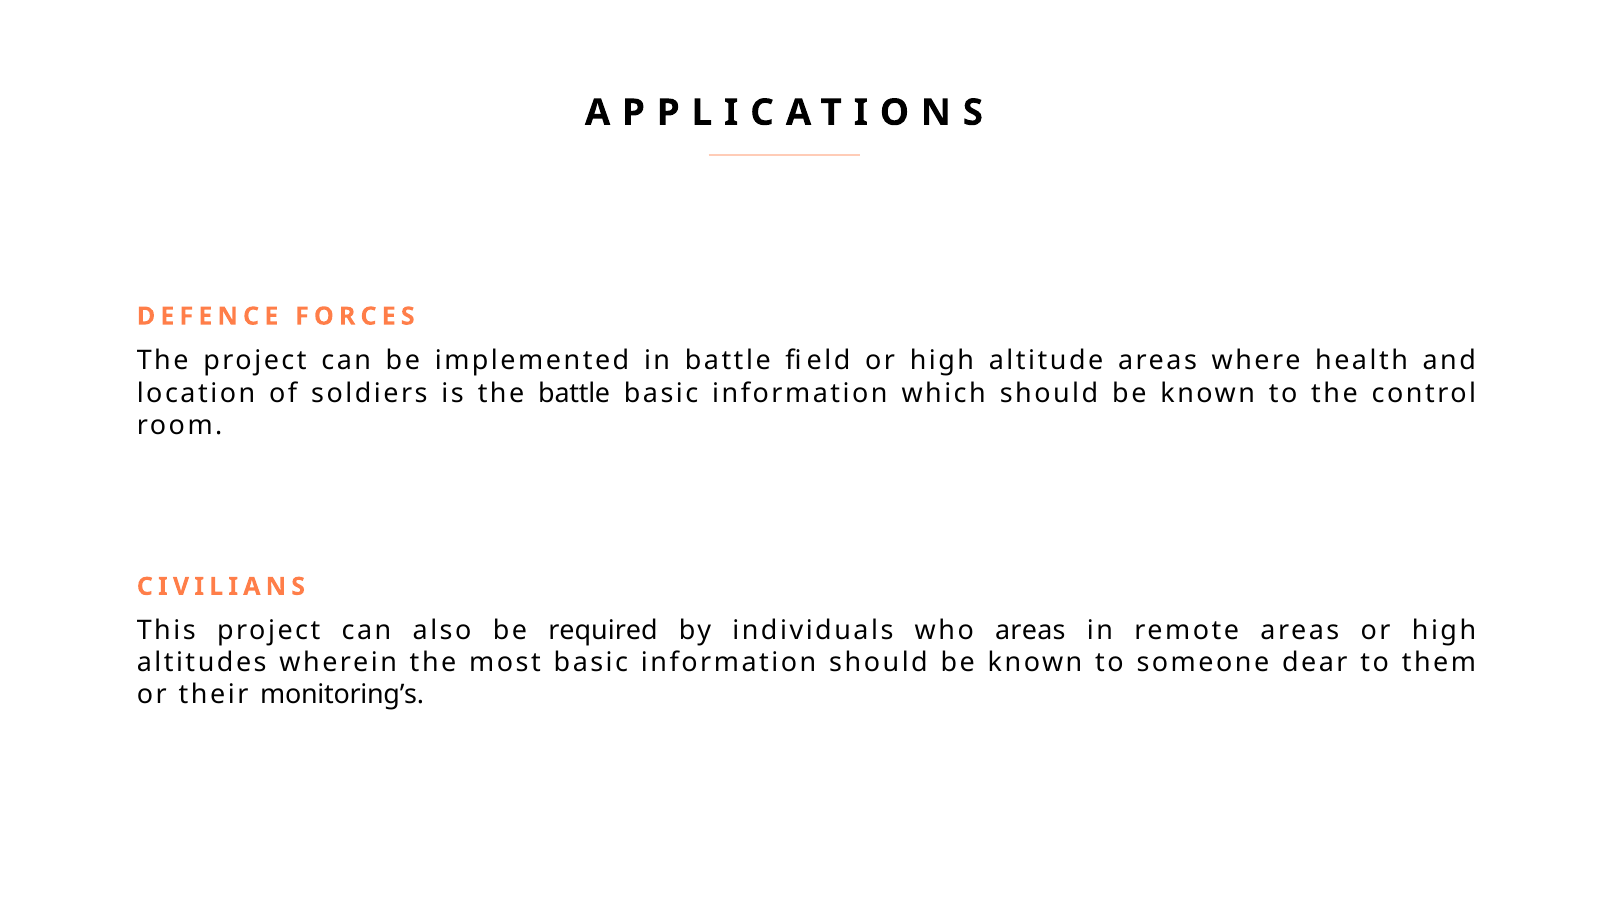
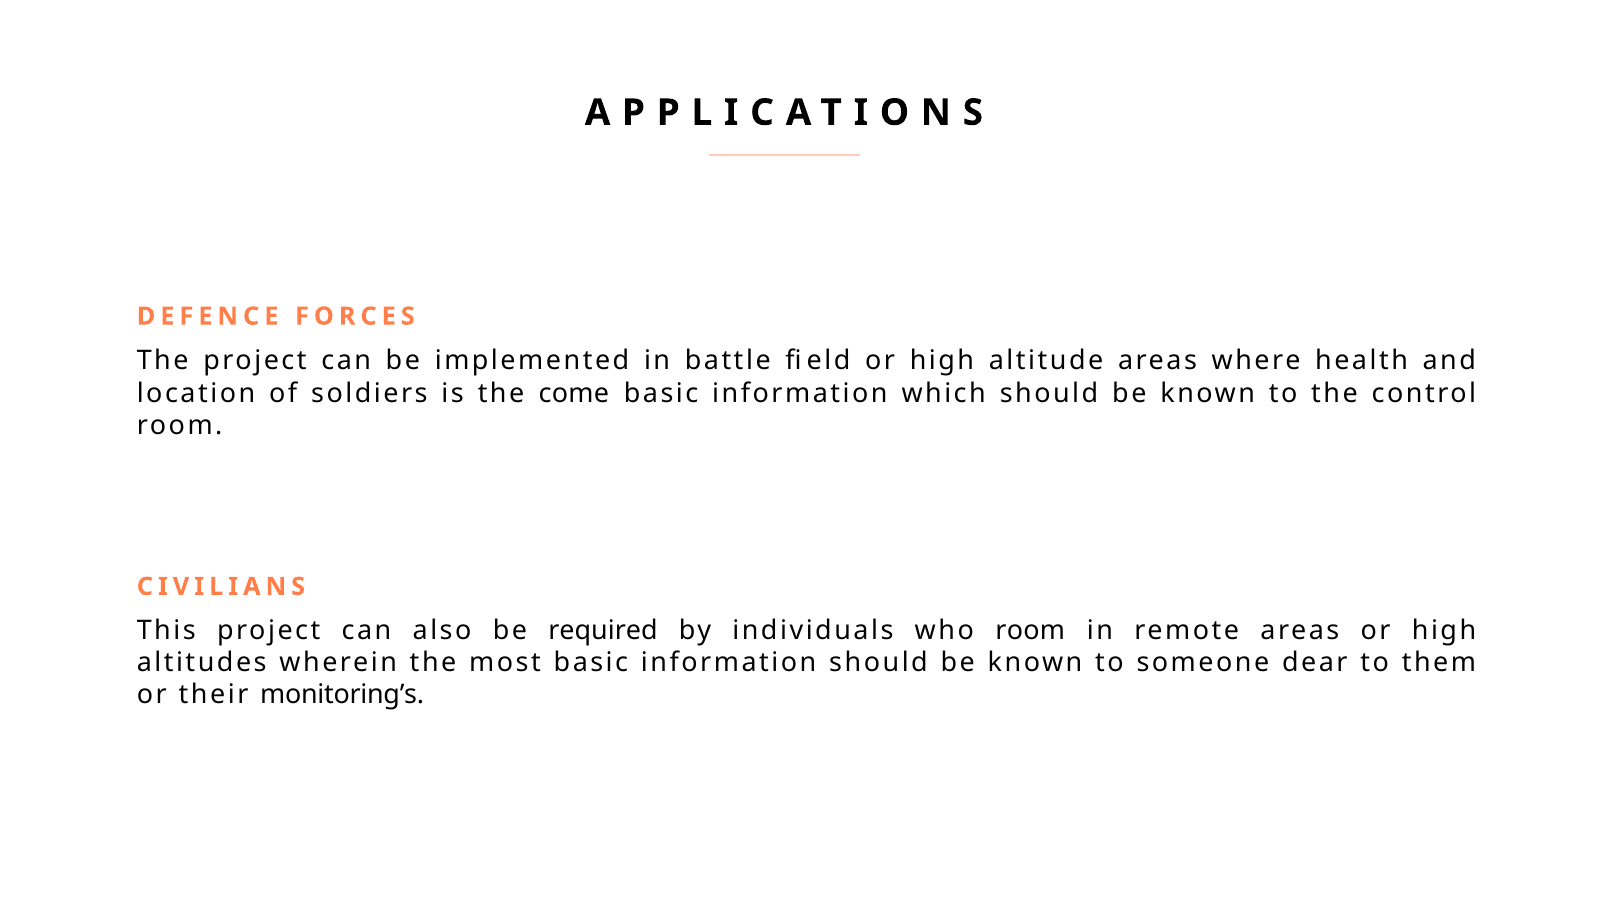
the battle: battle -> come
who areas: areas -> room
